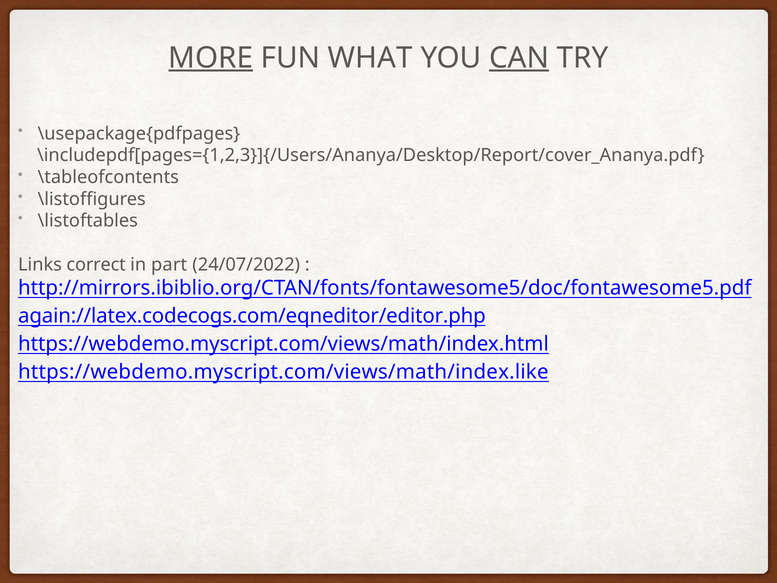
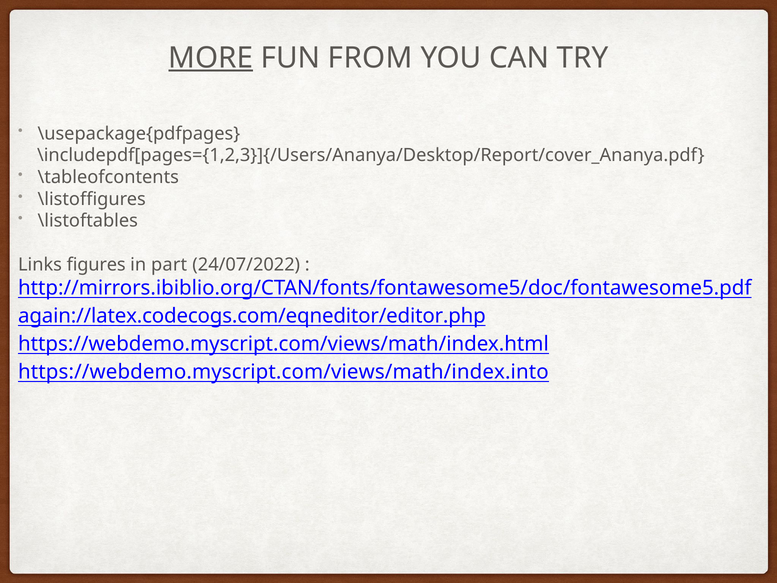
WHAT: WHAT -> FROM
CAN underline: present -> none
correct: correct -> figures
https://webdemo.myscript.com/views/math/index.like: https://webdemo.myscript.com/views/math/index.like -> https://webdemo.myscript.com/views/math/index.into
